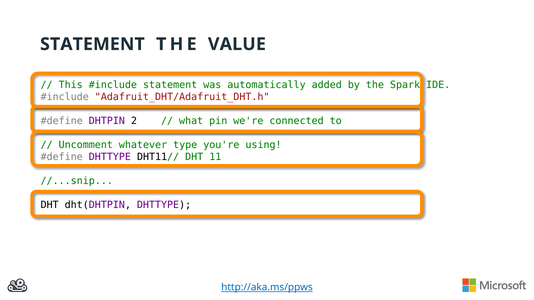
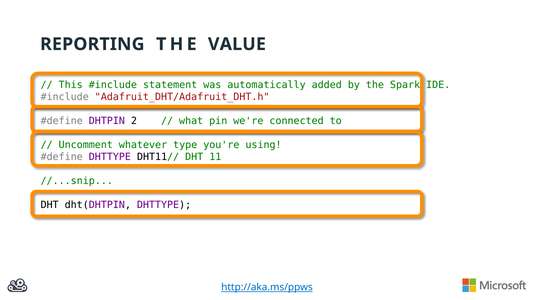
STATEMENT at (92, 44): STATEMENT -> REPORTING
